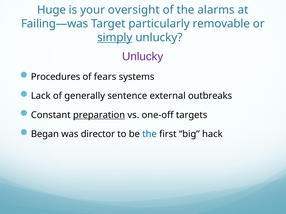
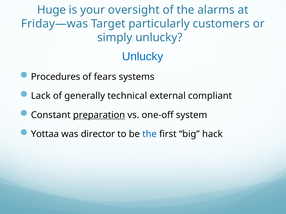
Failing—was: Failing—was -> Friday—was
removable: removable -> customers
simply underline: present -> none
Unlucky at (143, 57) colour: purple -> blue
sentence: sentence -> technical
outbreaks: outbreaks -> compliant
targets: targets -> system
Began: Began -> Yottaa
